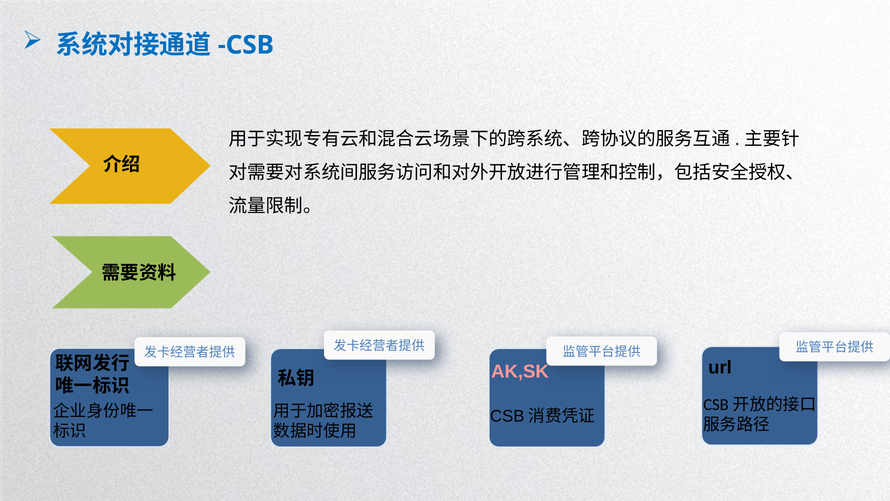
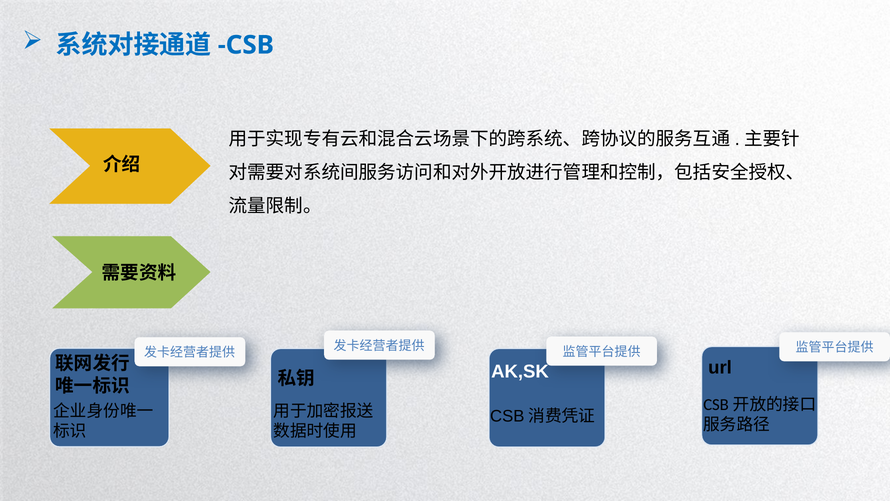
AK,SK colour: pink -> white
